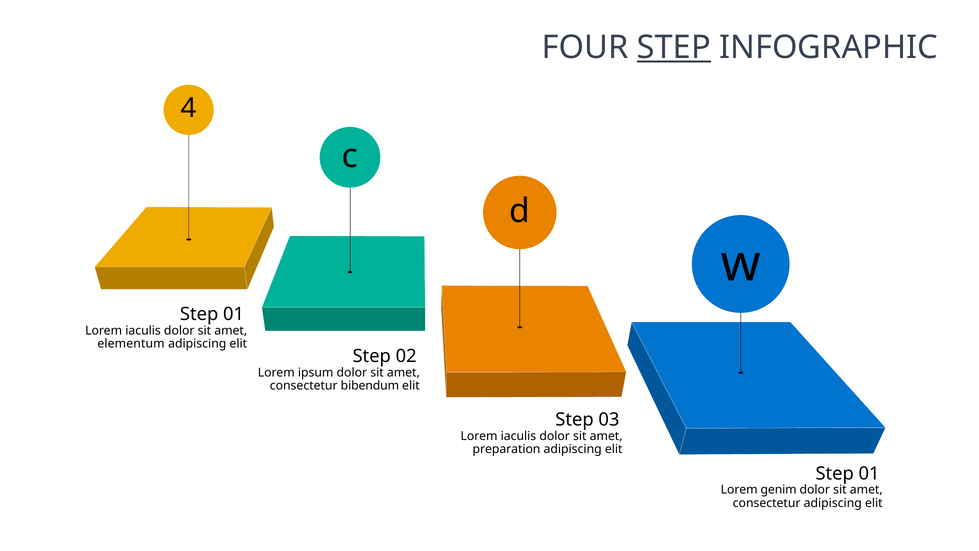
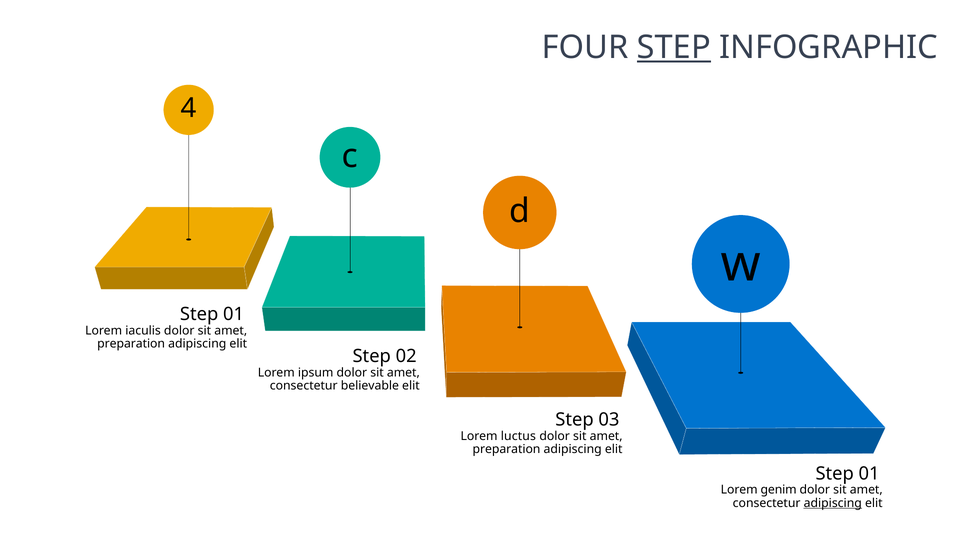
elementum at (131, 344): elementum -> preparation
bibendum: bibendum -> believable
iaculis at (518, 436): iaculis -> luctus
adipiscing at (833, 503) underline: none -> present
